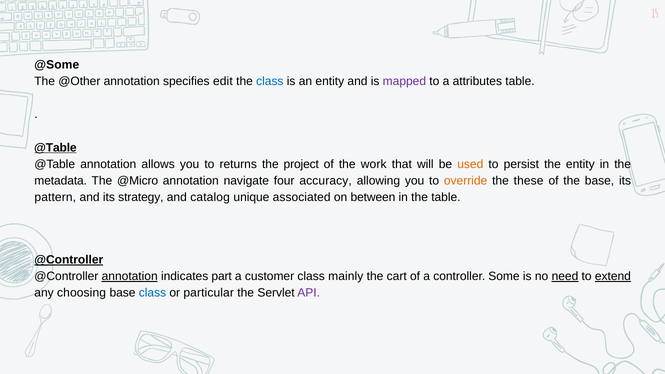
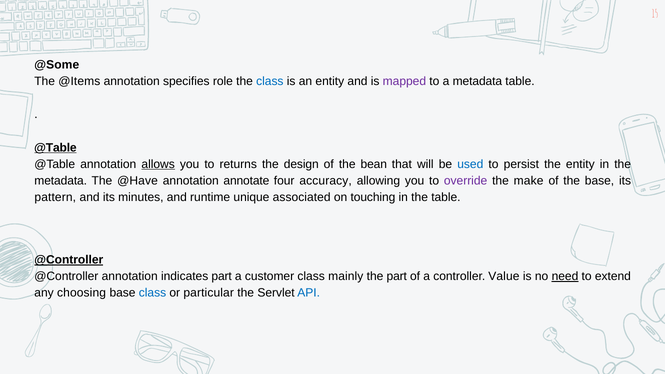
@Other: @Other -> @Items
edit: edit -> role
a attributes: attributes -> metadata
allows underline: none -> present
project: project -> design
work: work -> bean
used colour: orange -> blue
@Micro: @Micro -> @Have
navigate: navigate -> annotate
override colour: orange -> purple
these: these -> make
strategy: strategy -> minutes
catalog: catalog -> runtime
between: between -> touching
annotation at (130, 276) underline: present -> none
the cart: cart -> part
Some: Some -> Value
extend underline: present -> none
API colour: purple -> blue
